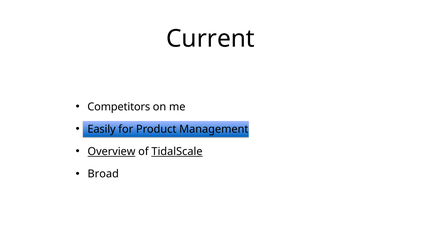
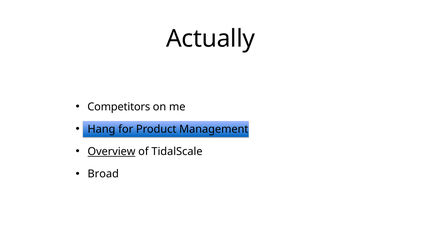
Current: Current -> Actually
Easily: Easily -> Hang
TidalScale underline: present -> none
